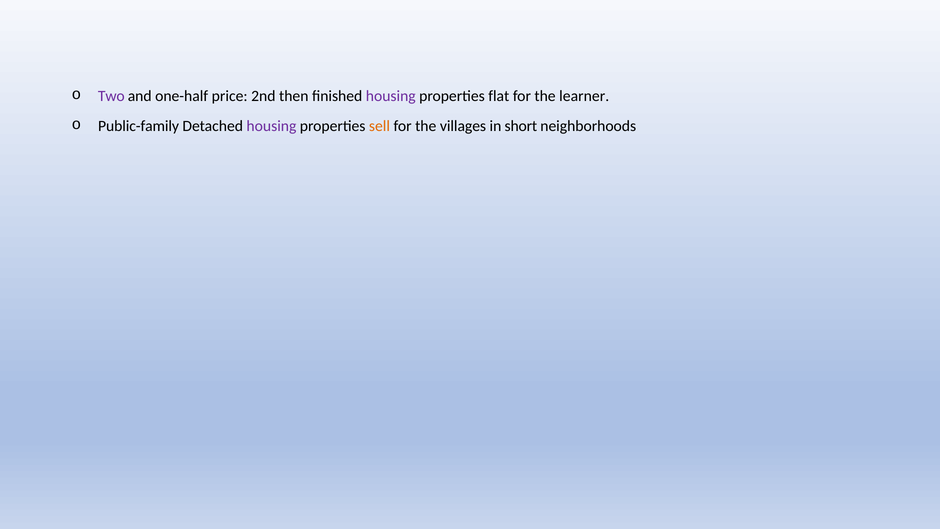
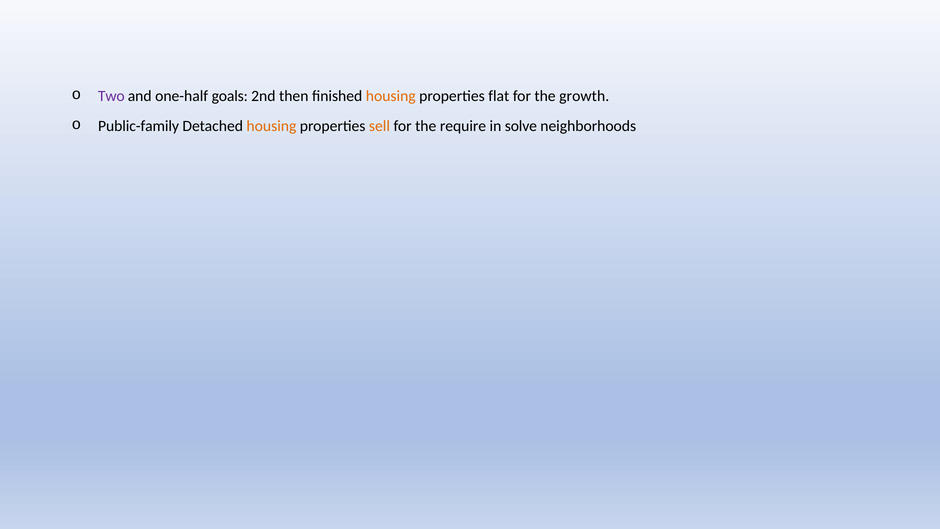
price: price -> goals
housing at (391, 96) colour: purple -> orange
learner: learner -> growth
housing at (271, 126) colour: purple -> orange
villages: villages -> require
short: short -> solve
